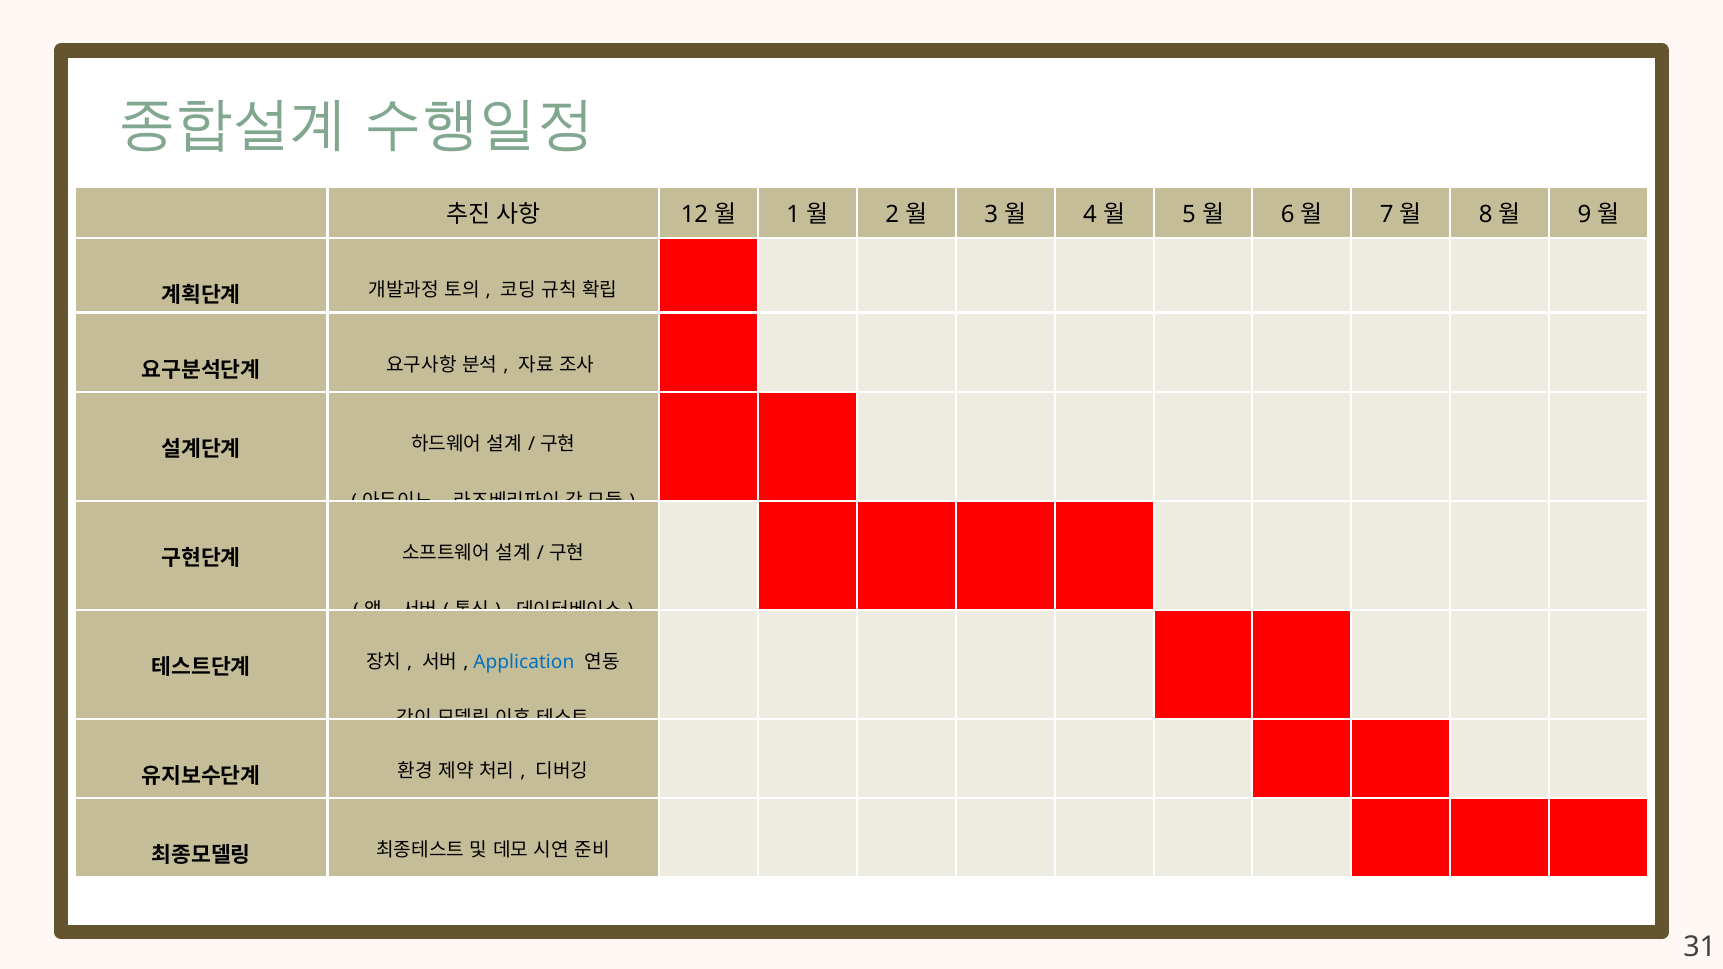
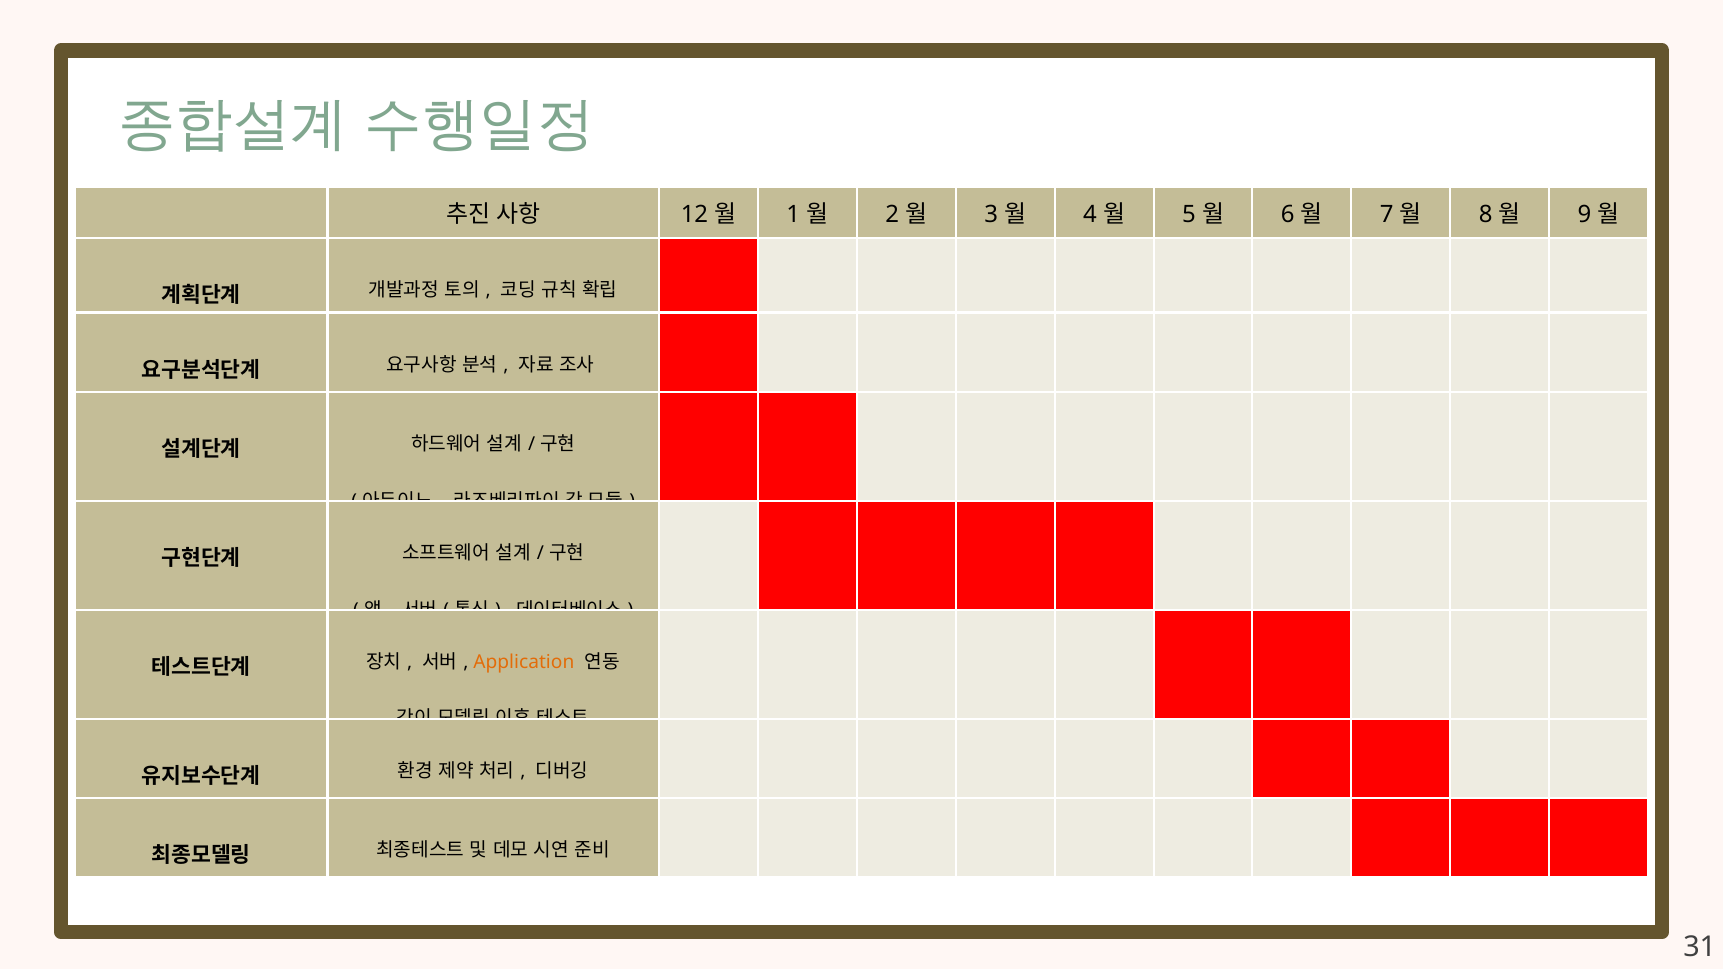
Application colour: blue -> orange
